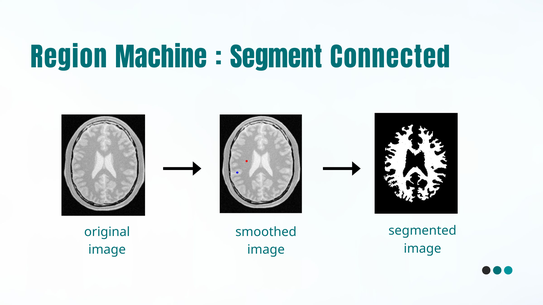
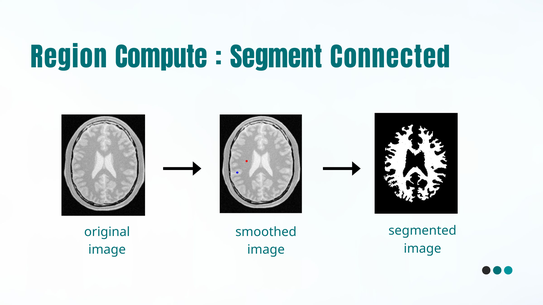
Machine: Machine -> Compute
